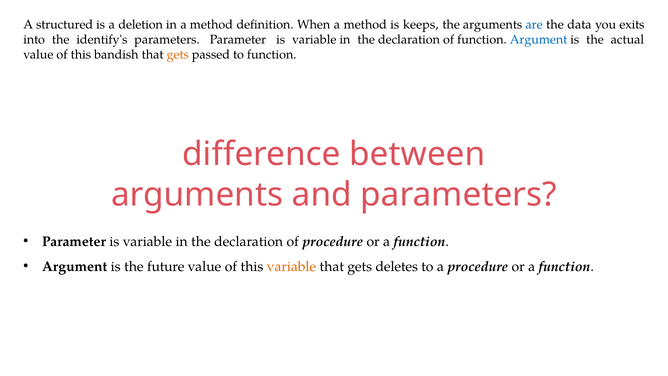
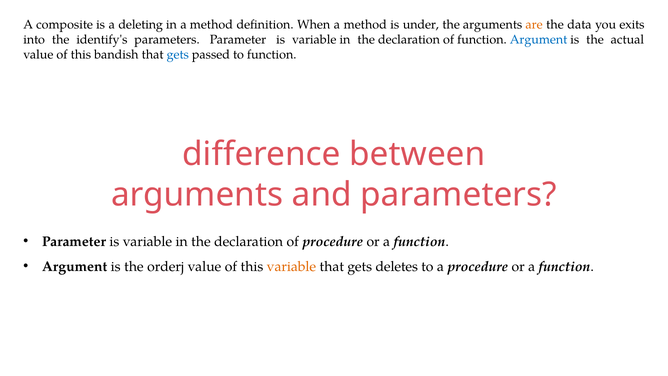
structured: structured -> composite
deletion: deletion -> deleting
keeps: keeps -> under
are colour: blue -> orange
gets at (178, 54) colour: orange -> blue
future: future -> orderj
